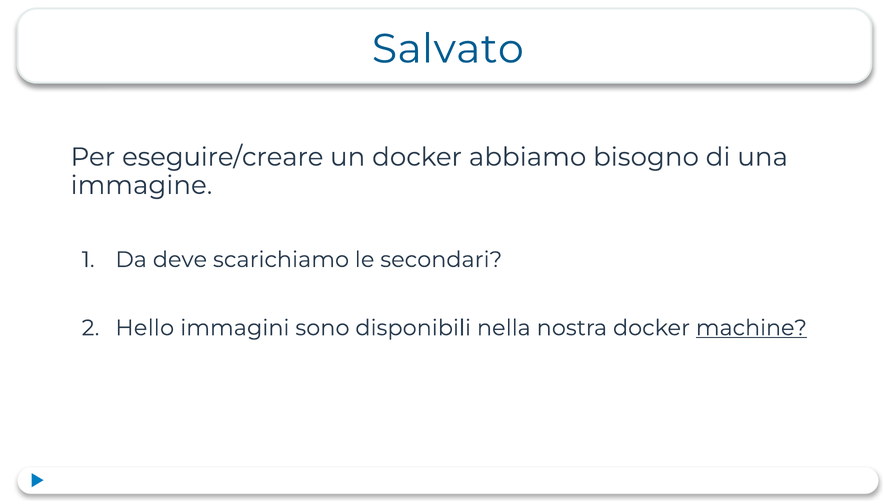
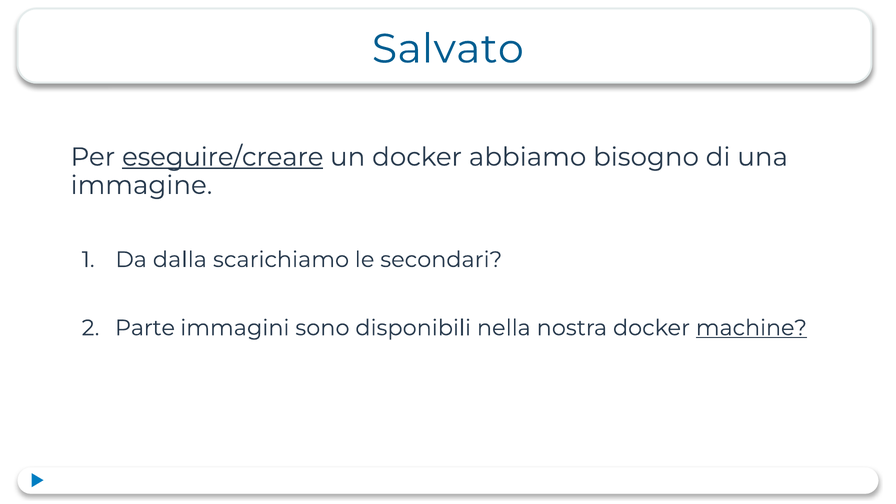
eseguire/creare underline: none -> present
deve: deve -> dalla
Hello: Hello -> Parte
